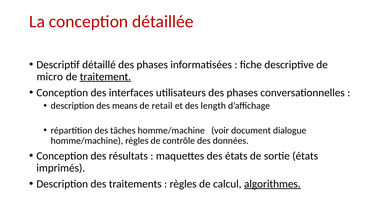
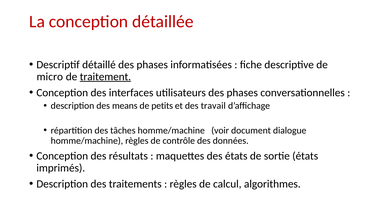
retail: retail -> petits
length: length -> travail
algorithmes underline: present -> none
